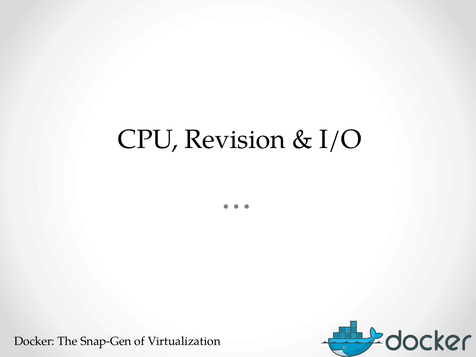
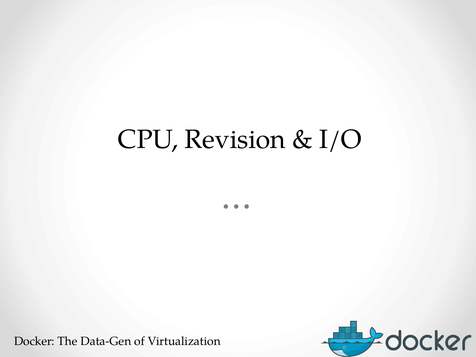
Snap-Gen: Snap-Gen -> Data-Gen
